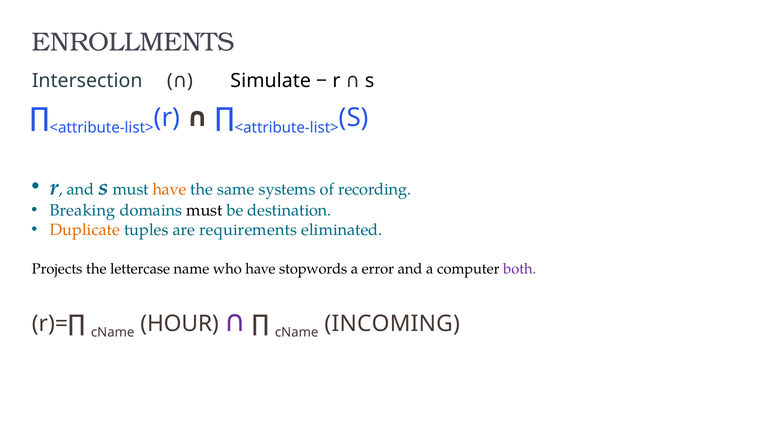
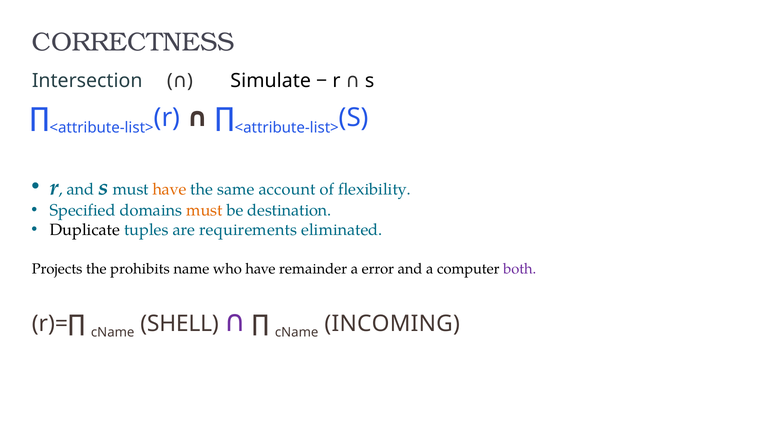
ENROLLMENTS: ENROLLMENTS -> CORRECTNESS
systems: systems -> account
recording: recording -> flexibility
Breaking: Breaking -> Specified
must at (204, 210) colour: black -> orange
Duplicate colour: orange -> black
lettercase: lettercase -> prohibits
stopwords: stopwords -> remainder
HOUR: HOUR -> SHELL
